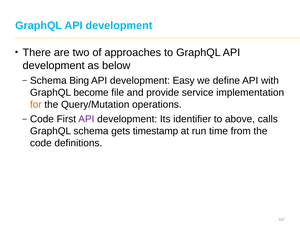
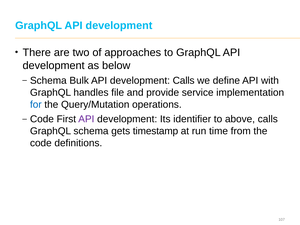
Bing: Bing -> Bulk
development Easy: Easy -> Calls
become: become -> handles
for colour: orange -> blue
